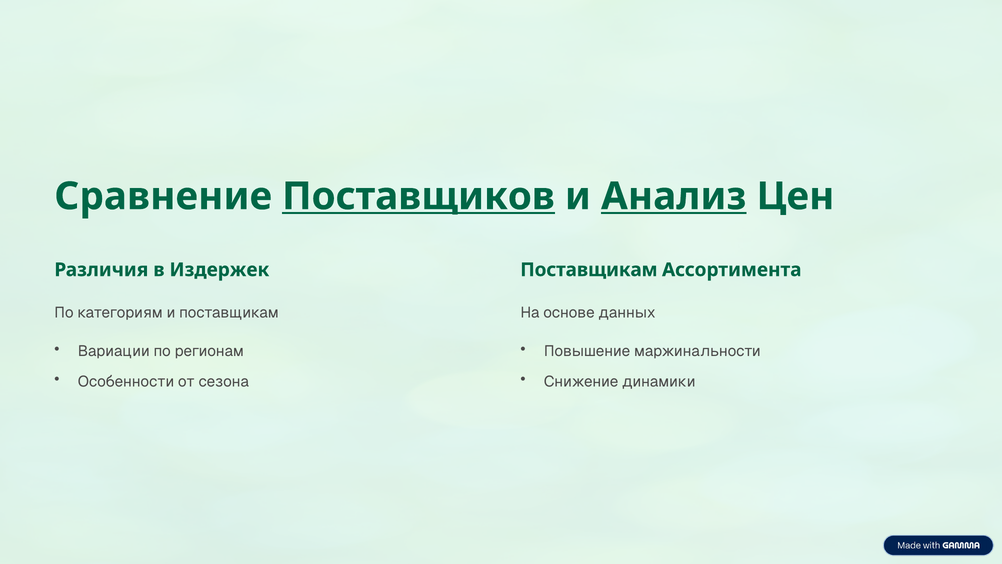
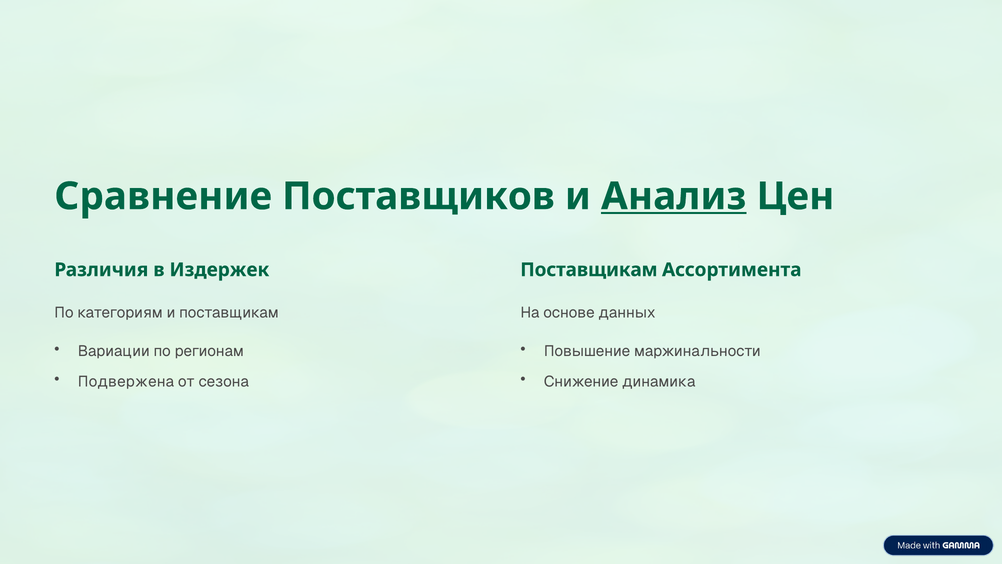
Поставщиков underline: present -> none
Особенности: Особенности -> Подвержена
динамики: динамики -> динамика
